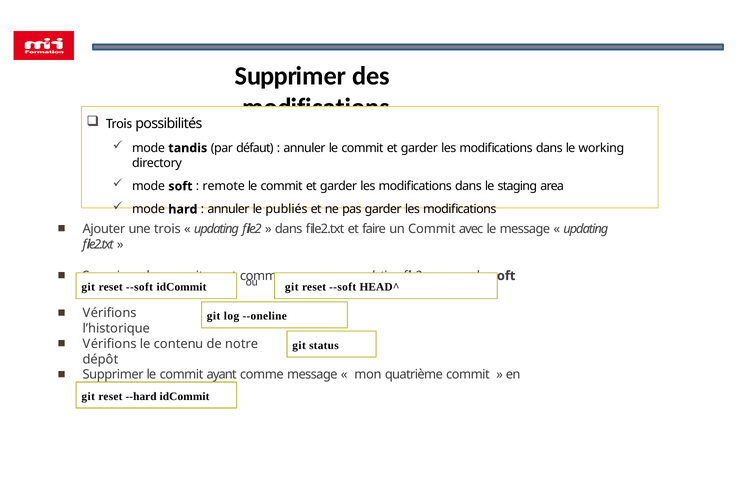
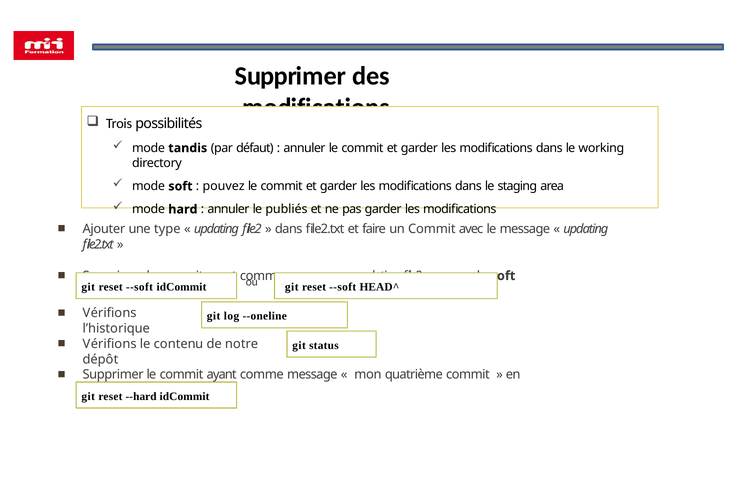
remote: remote -> pouvez
une trois: trois -> type
